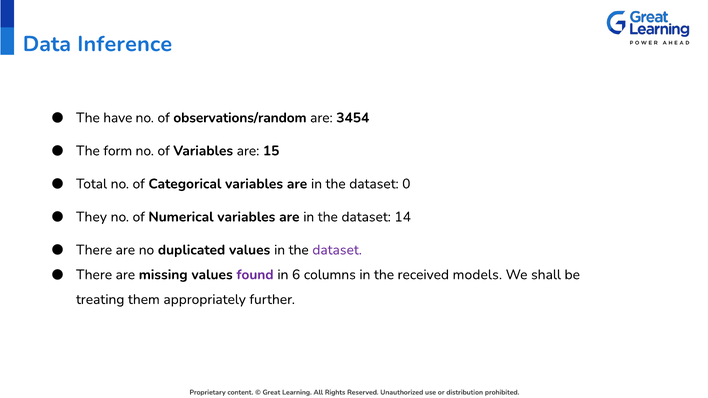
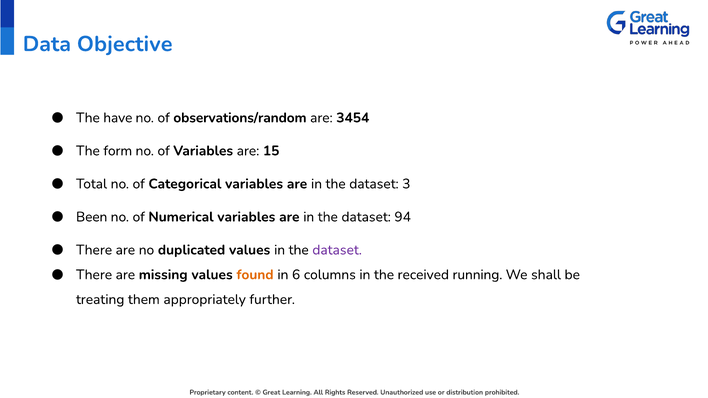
Inference: Inference -> Objective
0: 0 -> 3
They: They -> Been
14: 14 -> 94
found colour: purple -> orange
models: models -> running
